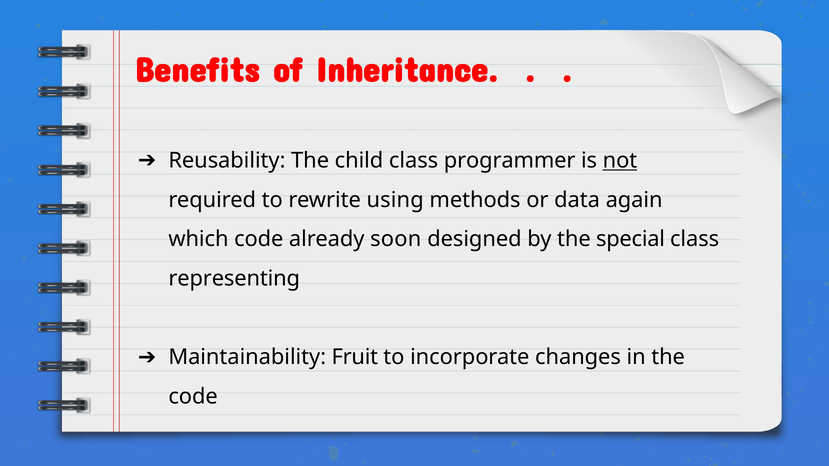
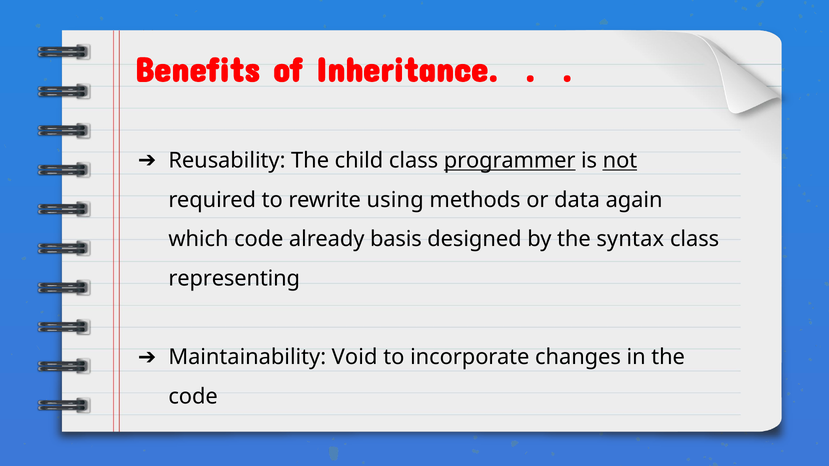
programmer underline: none -> present
soon: soon -> basis
special: special -> syntax
Fruit: Fruit -> Void
